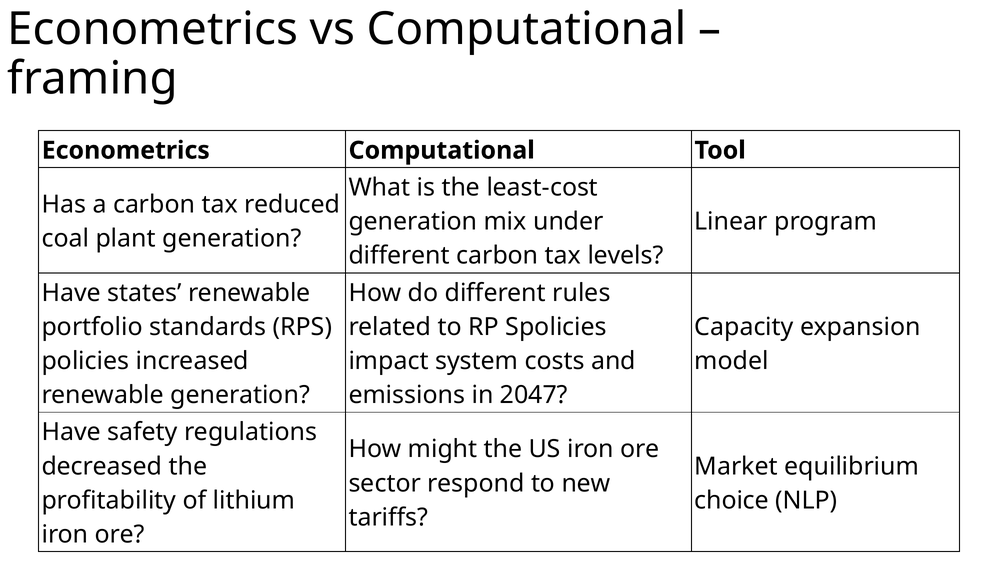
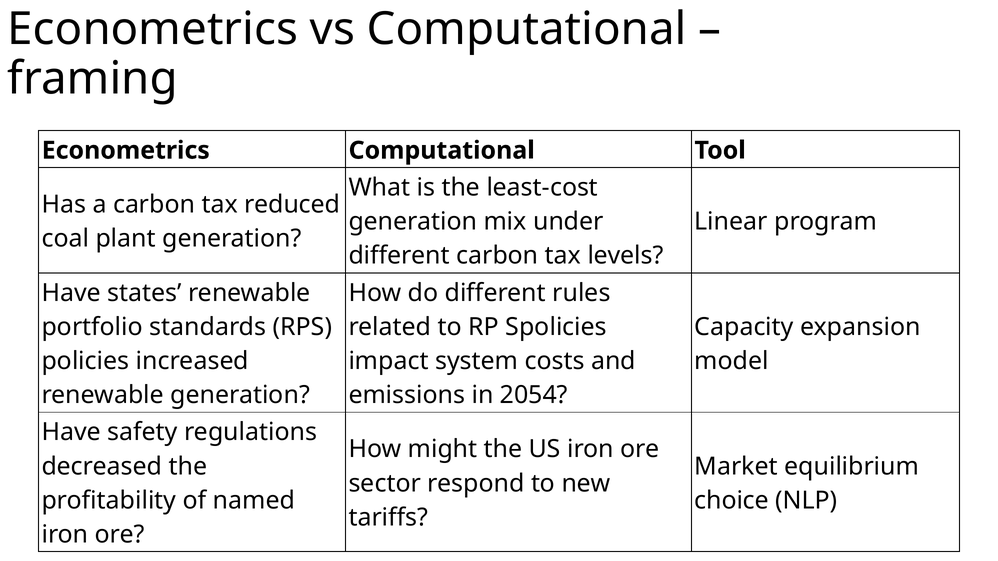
2047: 2047 -> 2054
lithium: lithium -> named
